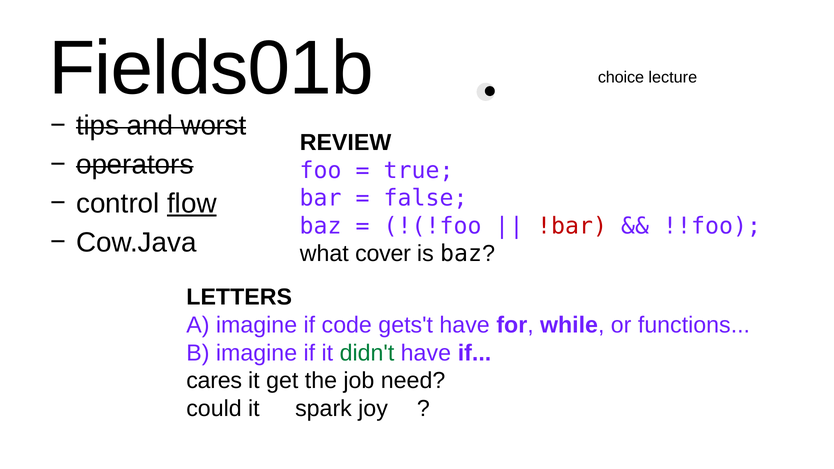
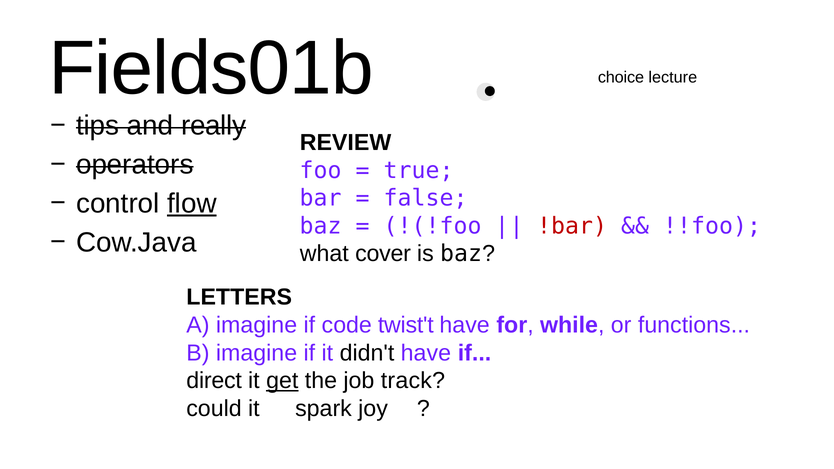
worst: worst -> really
gets't: gets't -> twist't
didn't colour: green -> black
cares: cares -> direct
get underline: none -> present
need: need -> track
